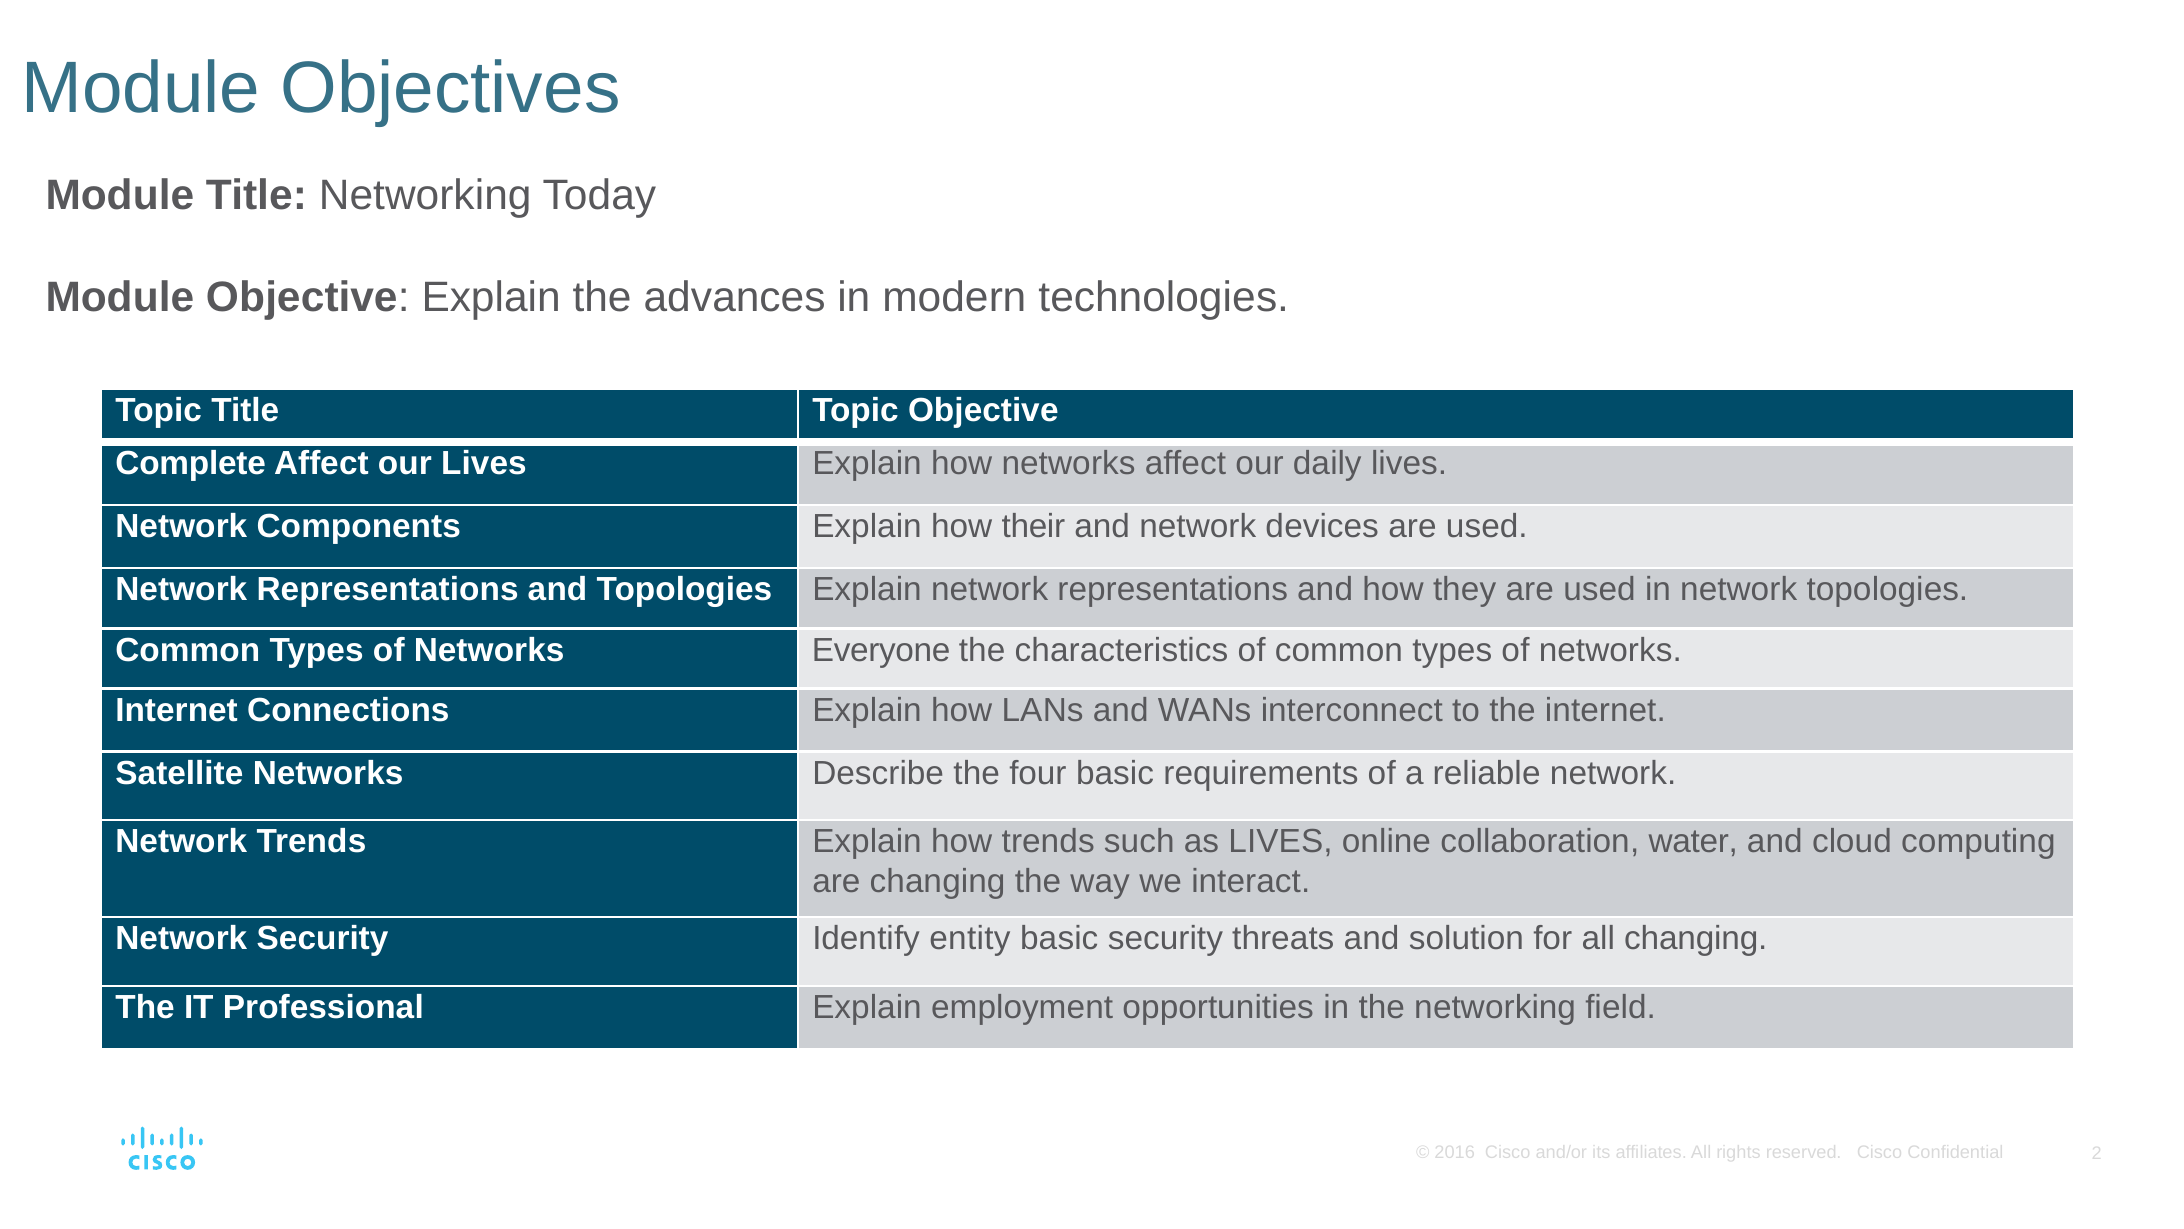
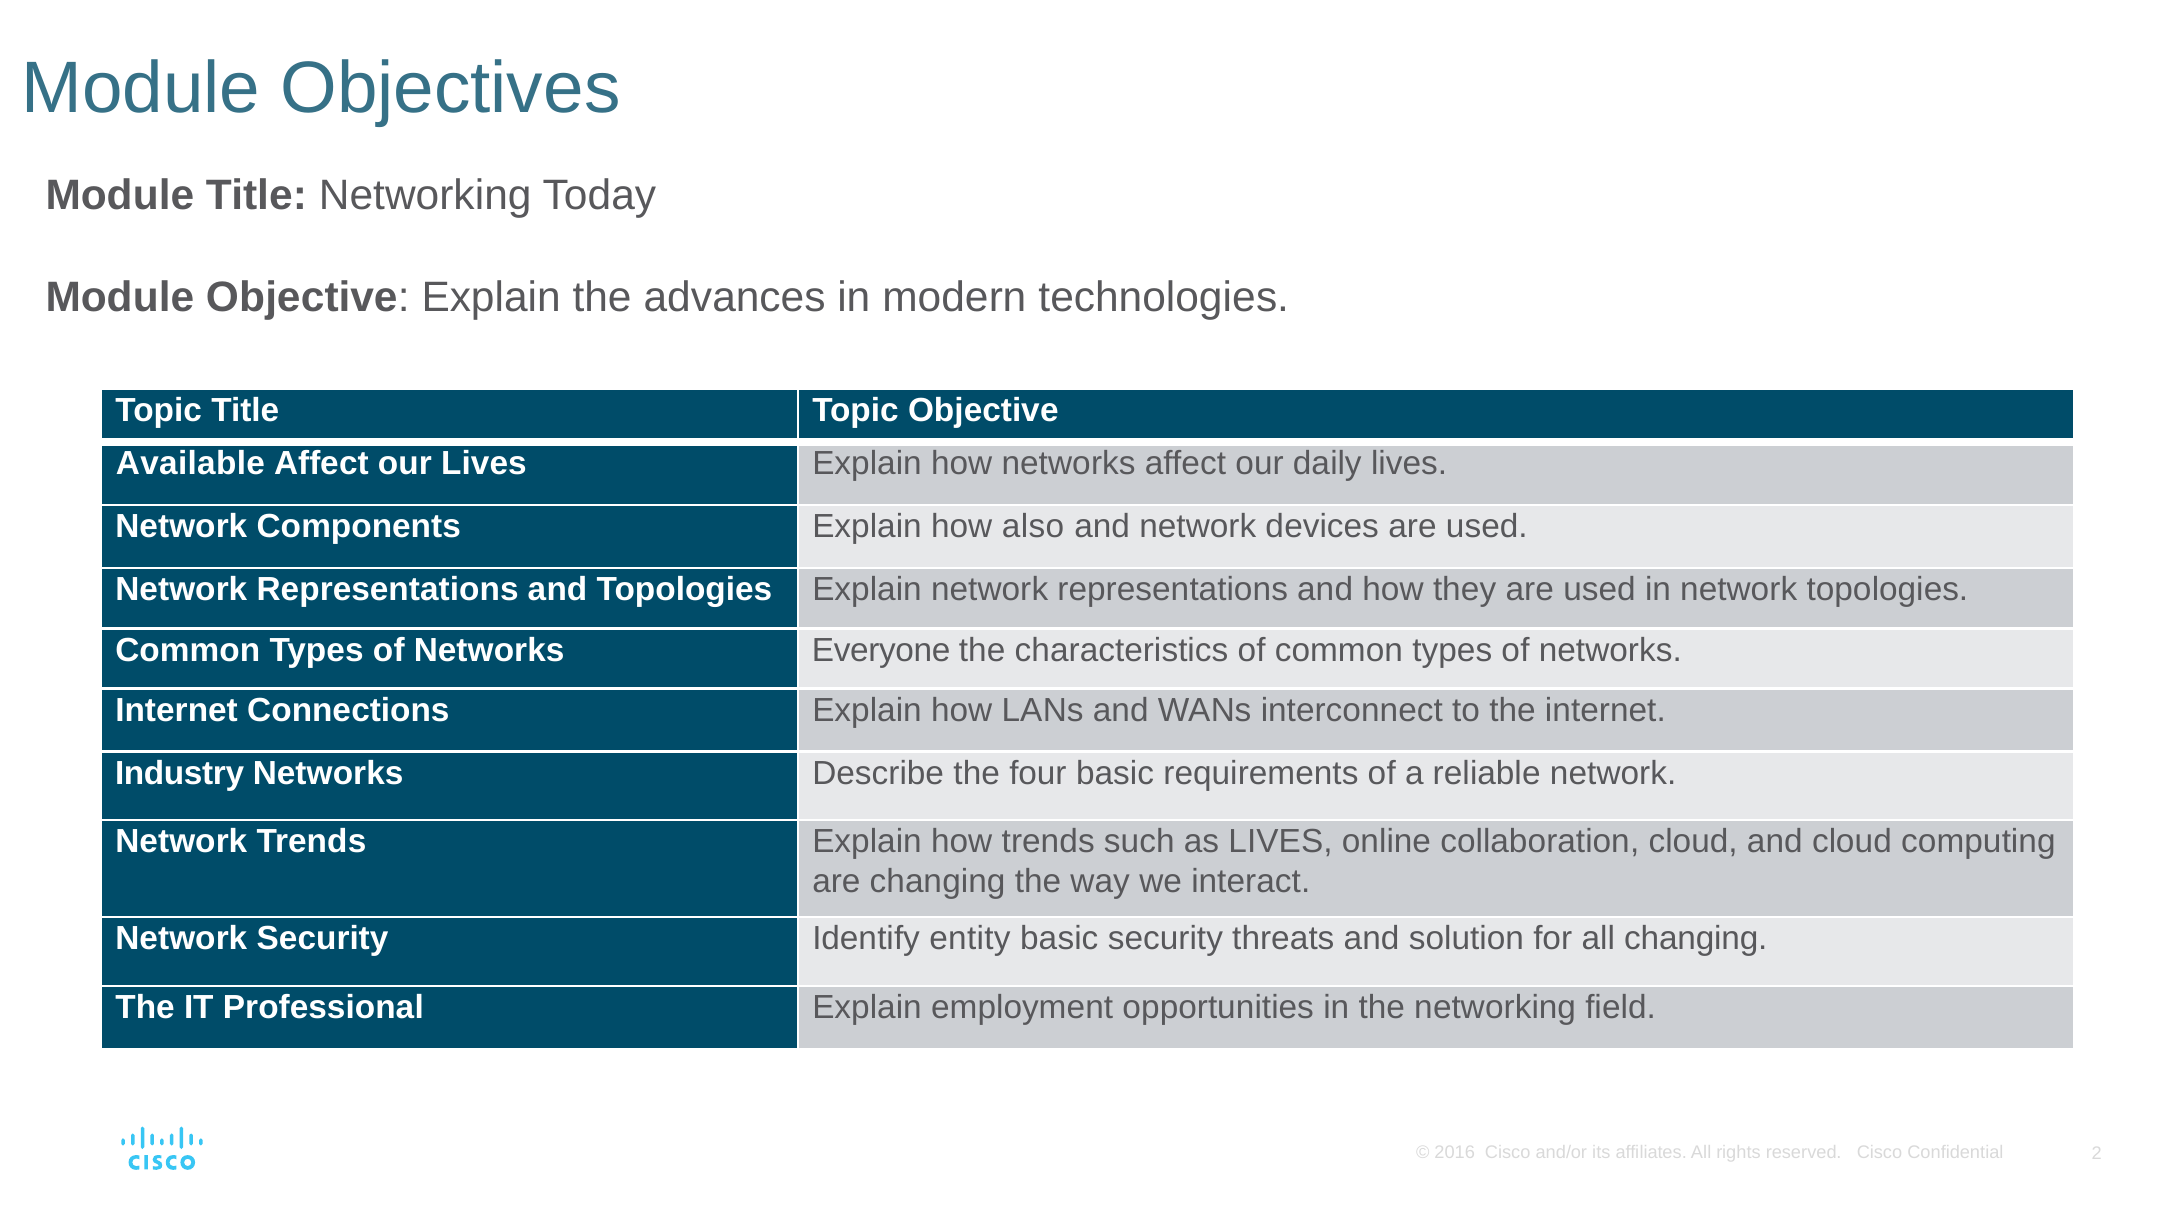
Complete: Complete -> Available
their: their -> also
Satellite: Satellite -> Industry
collaboration water: water -> cloud
